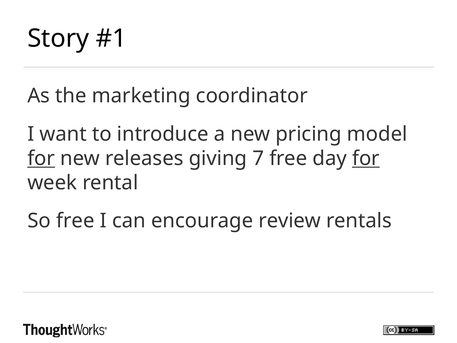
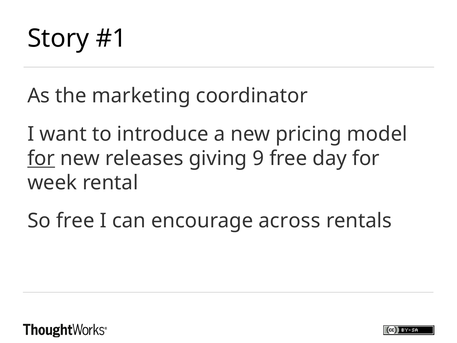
7: 7 -> 9
for at (366, 158) underline: present -> none
review: review -> across
